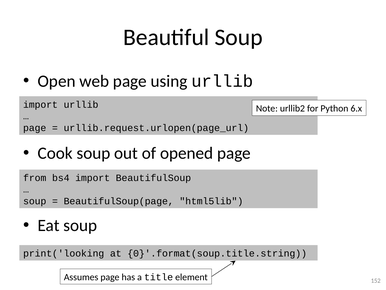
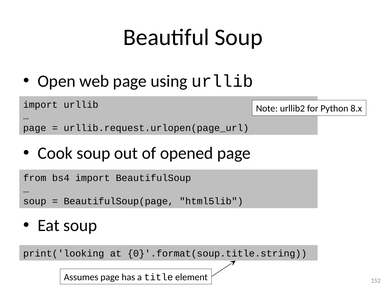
6.x: 6.x -> 8.x
